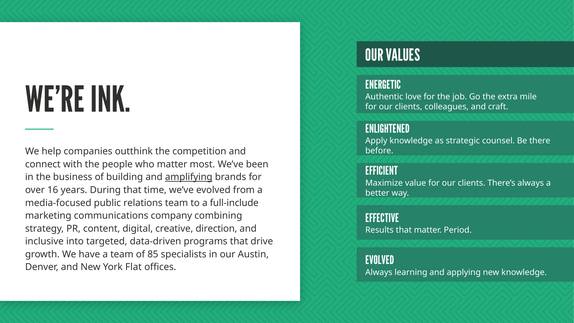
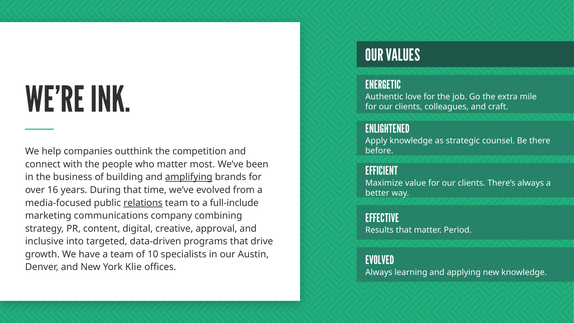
relations underline: none -> present
direction: direction -> approval
85: 85 -> 10
Flat: Flat -> Klie
